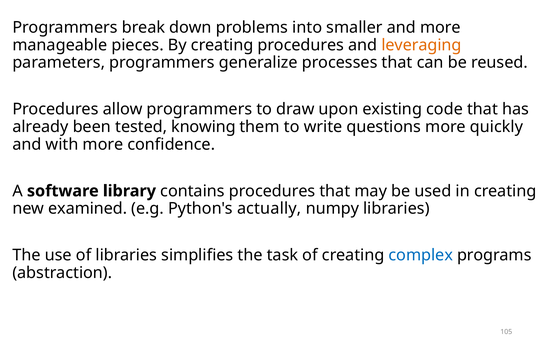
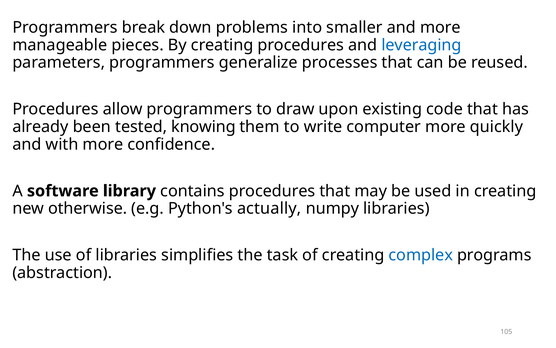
leveraging colour: orange -> blue
questions: questions -> computer
examined: examined -> otherwise
